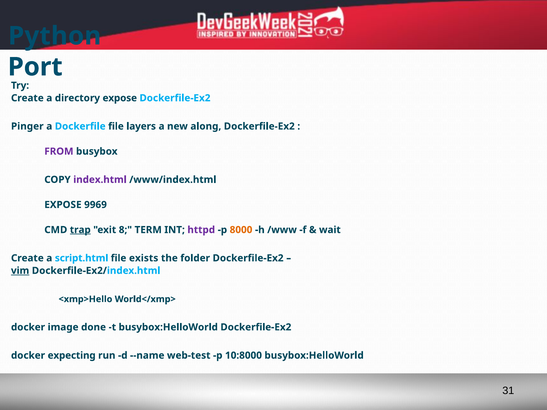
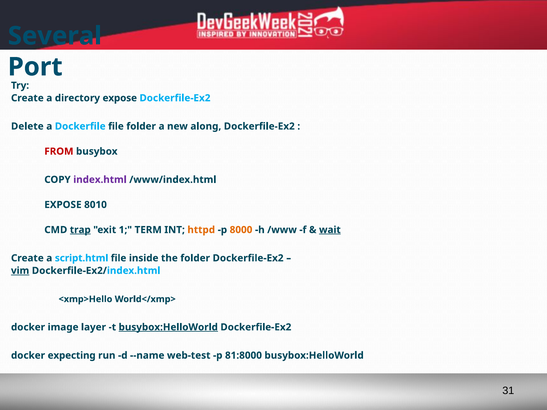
Python: Python -> Several
Pinger: Pinger -> Delete
file layers: layers -> folder
FROM colour: purple -> red
9969: 9969 -> 8010
8: 8 -> 1
httpd colour: purple -> orange
wait underline: none -> present
exists: exists -> inside
done: done -> layer
busybox:HelloWorld at (168, 327) underline: none -> present
10:8000: 10:8000 -> 81:8000
